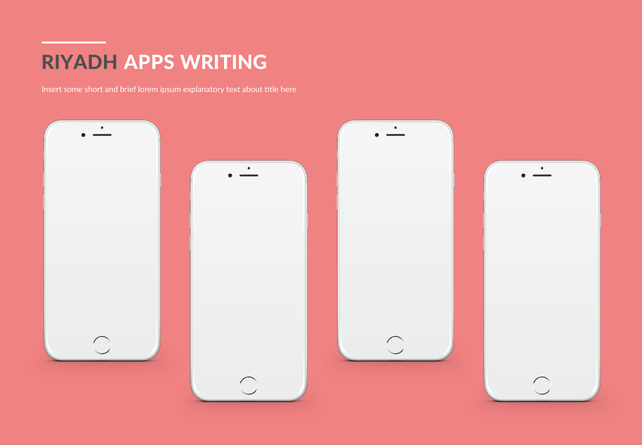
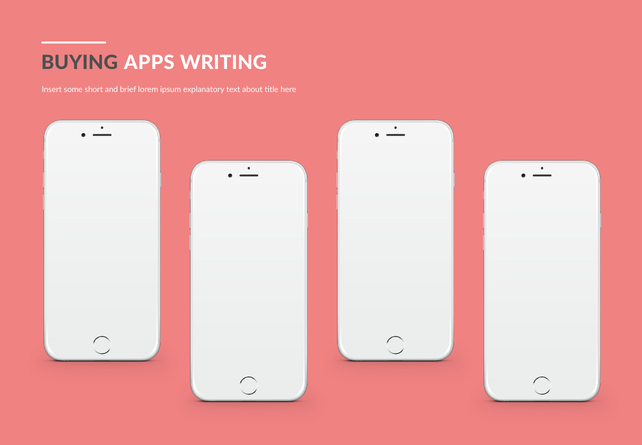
RIYADH: RIYADH -> BUYING
